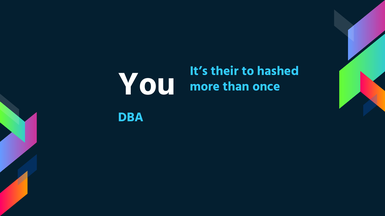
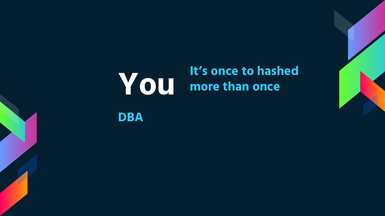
It’s their: their -> once
